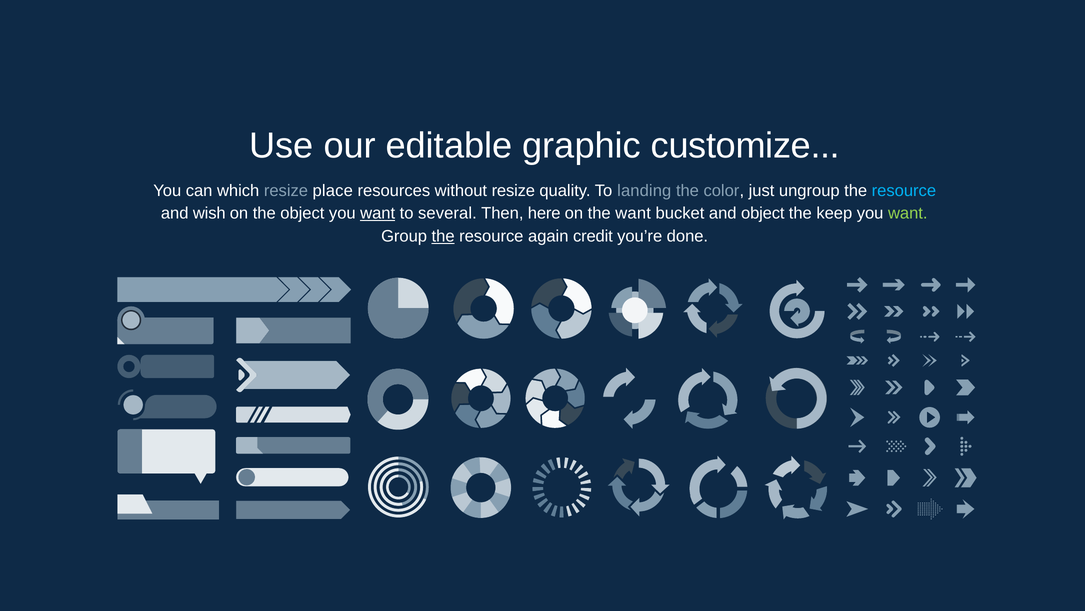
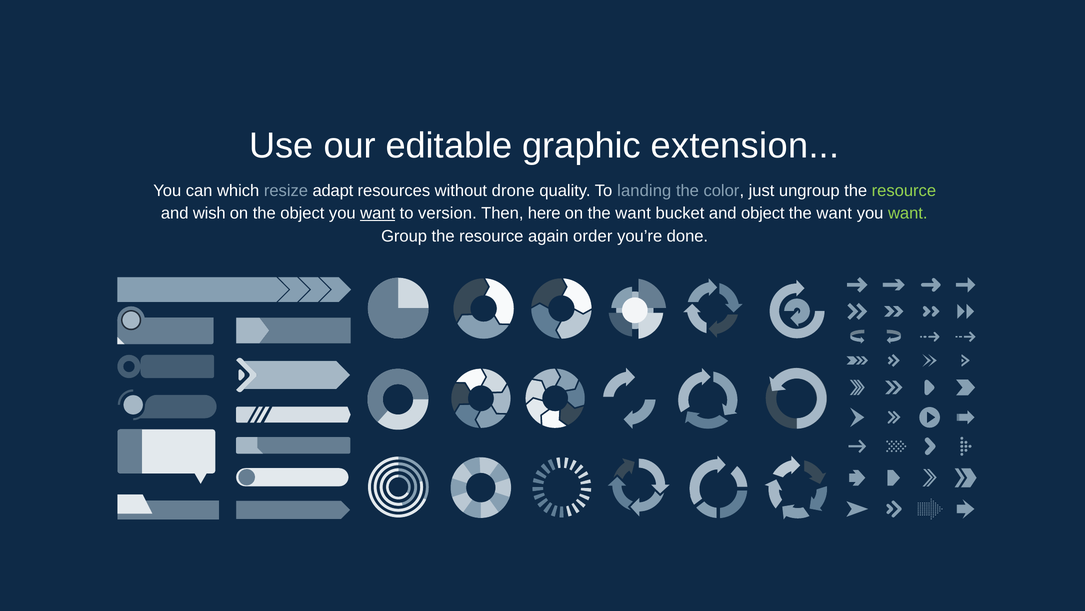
customize: customize -> extension
place: place -> adapt
without resize: resize -> drone
resource at (904, 190) colour: light blue -> light green
several: several -> version
keep at (834, 213): keep -> want
the at (443, 236) underline: present -> none
credit: credit -> order
